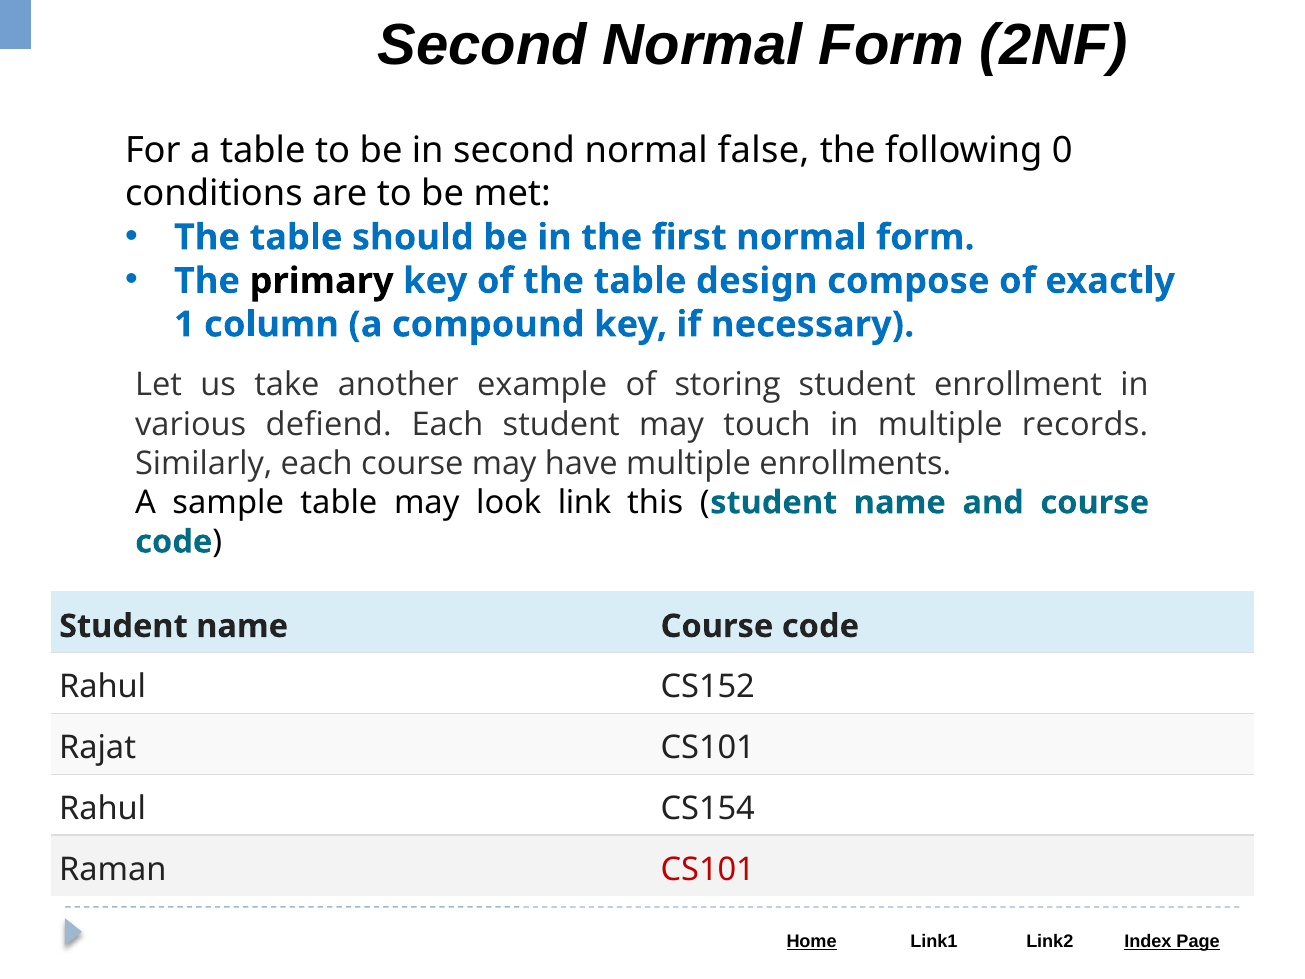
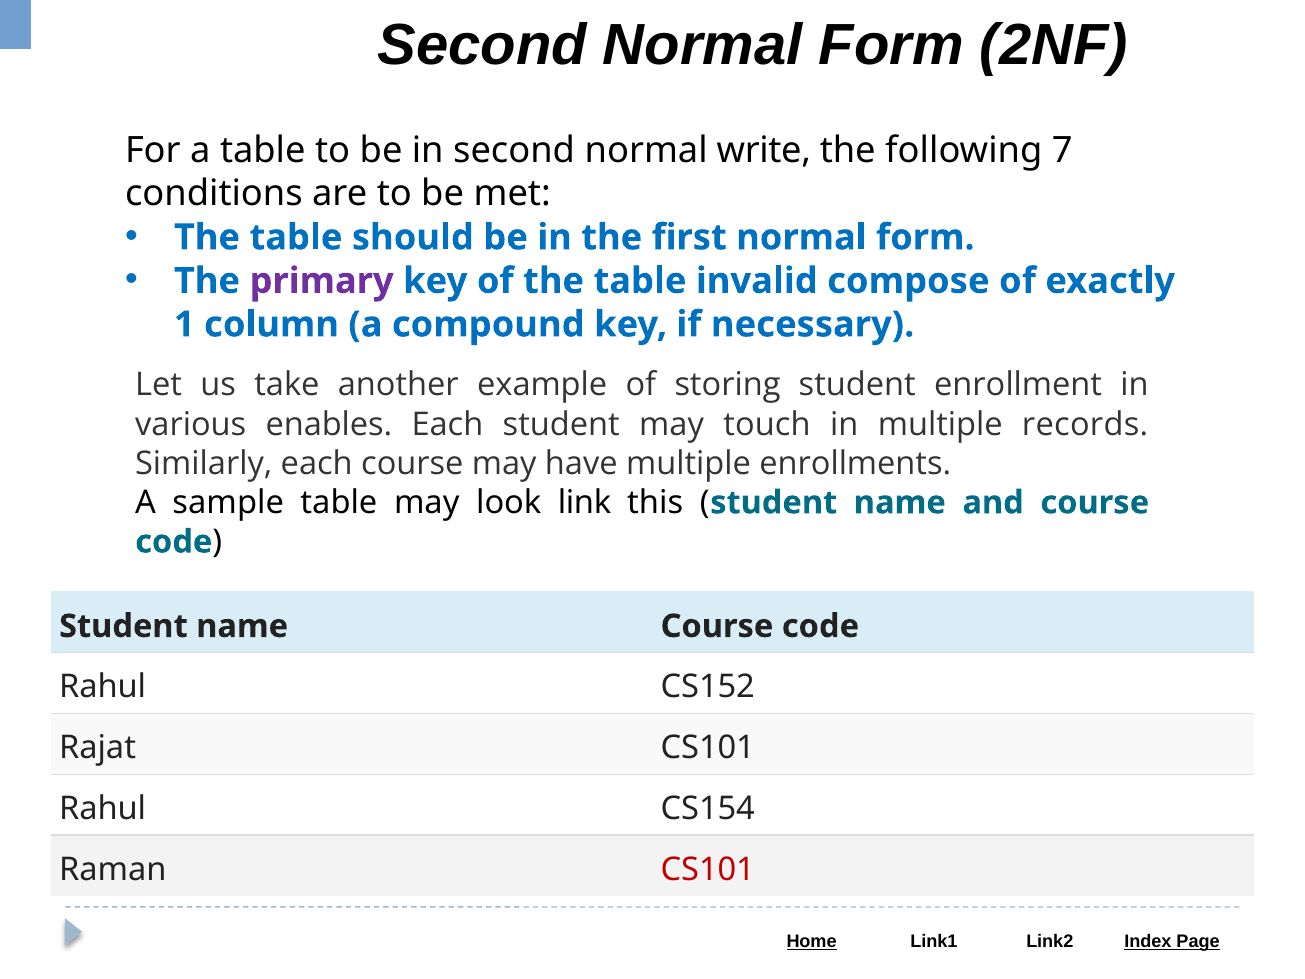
false: false -> write
0: 0 -> 7
primary colour: black -> purple
design: design -> invalid
defiend: defiend -> enables
